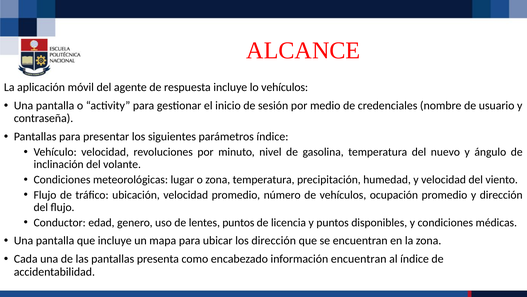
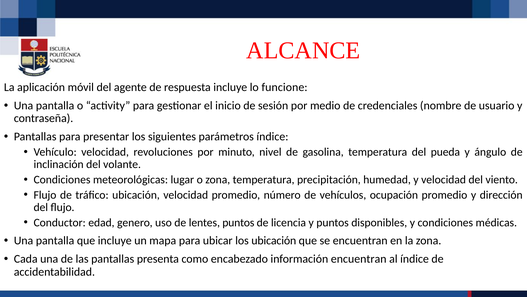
lo vehículos: vehículos -> funcione
nuevo: nuevo -> pueda
los dirección: dirección -> ubicación
